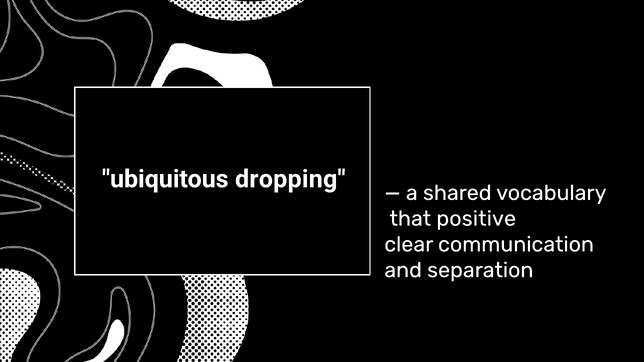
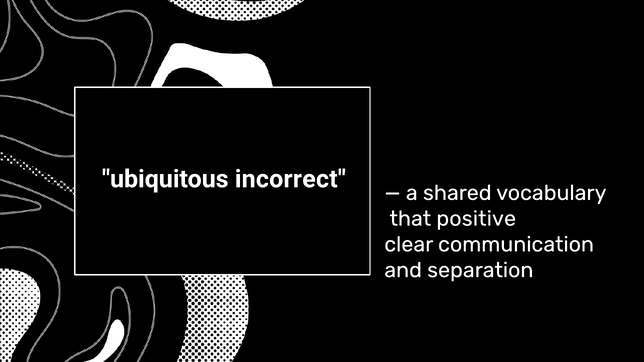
dropping: dropping -> incorrect
